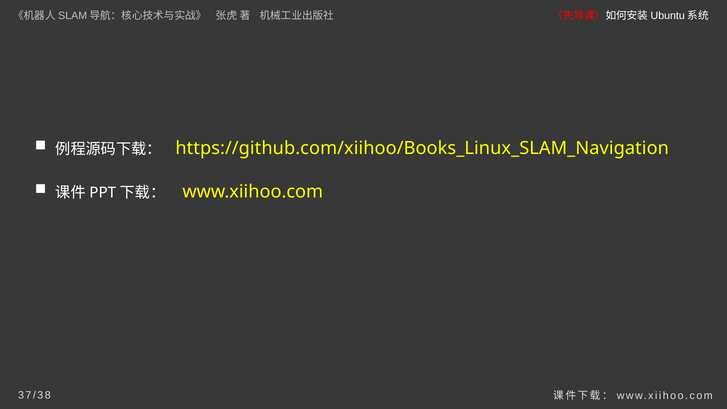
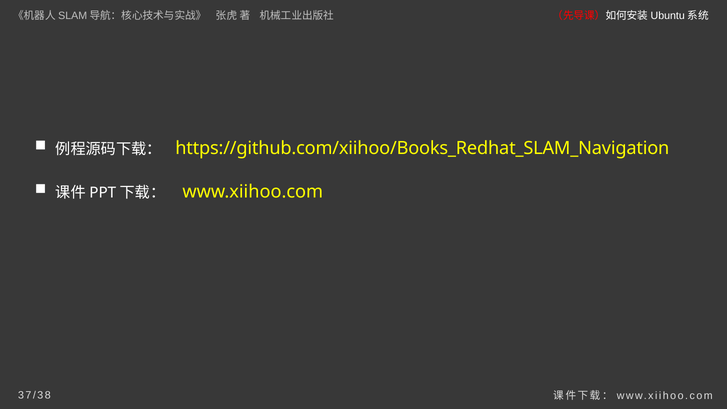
https://github.com/xiihoo/Books_Linux_SLAM_Navigation: https://github.com/xiihoo/Books_Linux_SLAM_Navigation -> https://github.com/xiihoo/Books_Redhat_SLAM_Navigation
